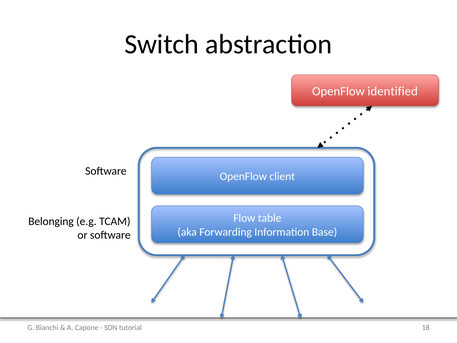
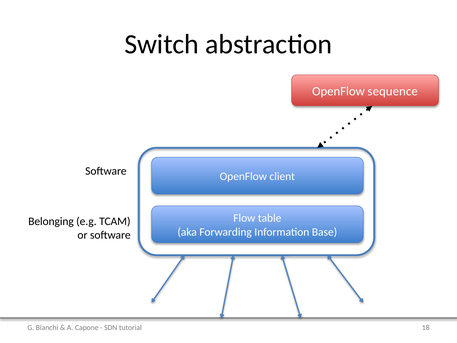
identified: identified -> sequence
